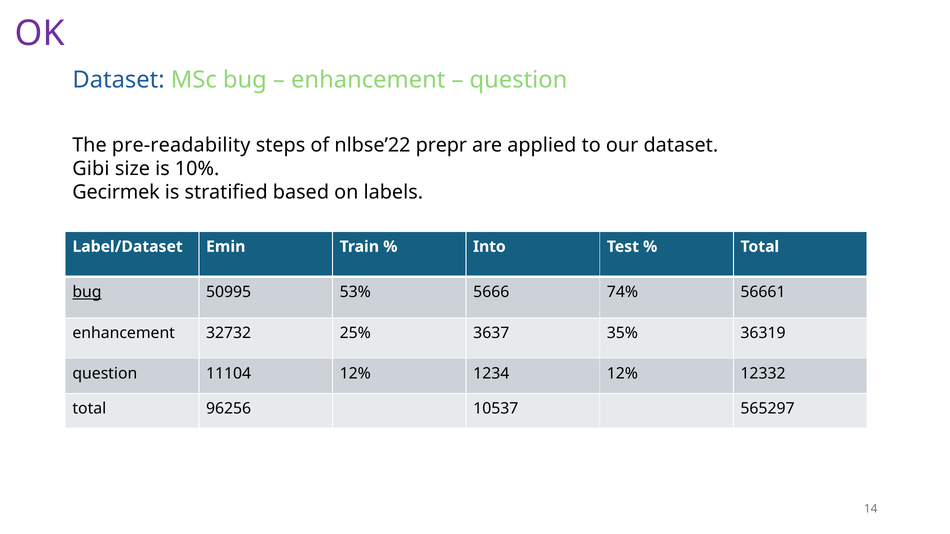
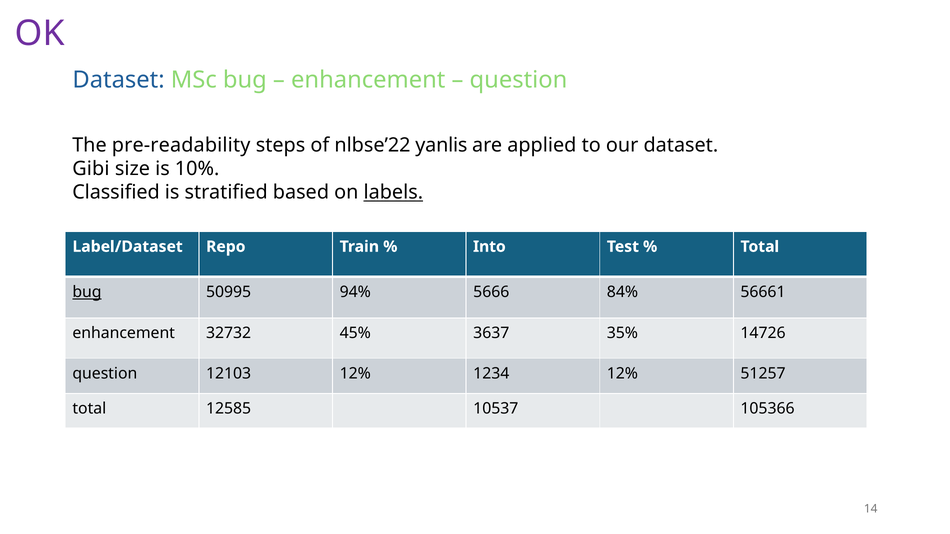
prepr: prepr -> yanlis
Gecirmek: Gecirmek -> Classified
labels underline: none -> present
Emin: Emin -> Repo
53%: 53% -> 94%
74%: 74% -> 84%
25%: 25% -> 45%
36319: 36319 -> 14726
11104: 11104 -> 12103
12332: 12332 -> 51257
96256: 96256 -> 12585
565297: 565297 -> 105366
